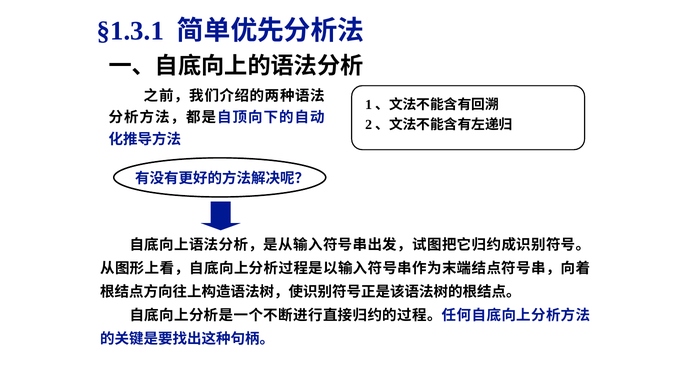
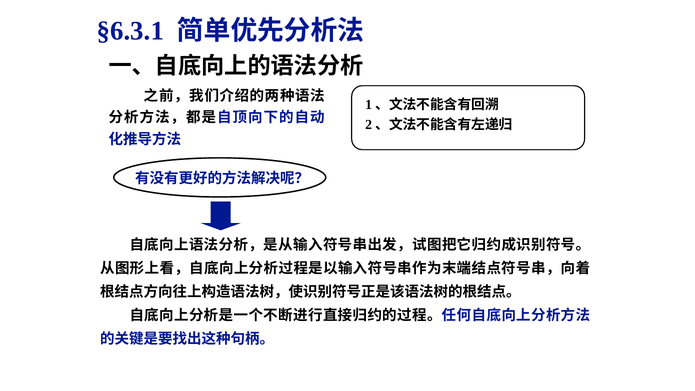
§1.3.1: §1.3.1 -> §6.3.1
